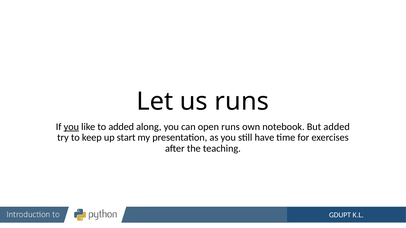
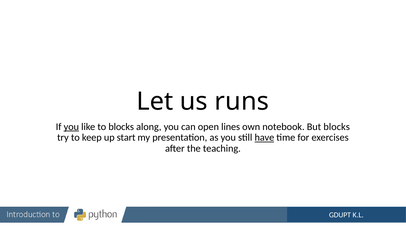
to added: added -> blocks
open runs: runs -> lines
But added: added -> blocks
have underline: none -> present
